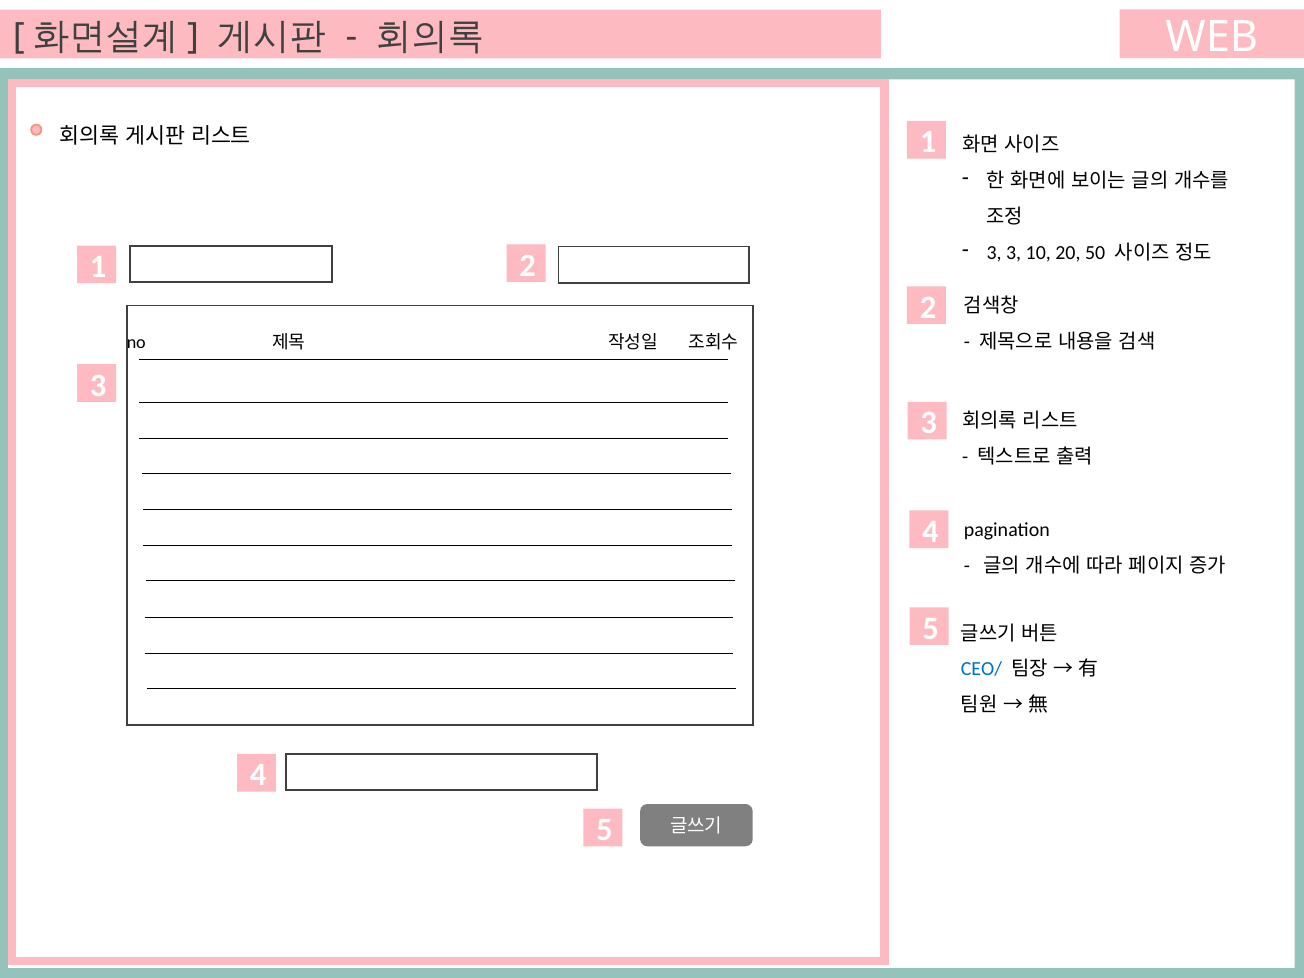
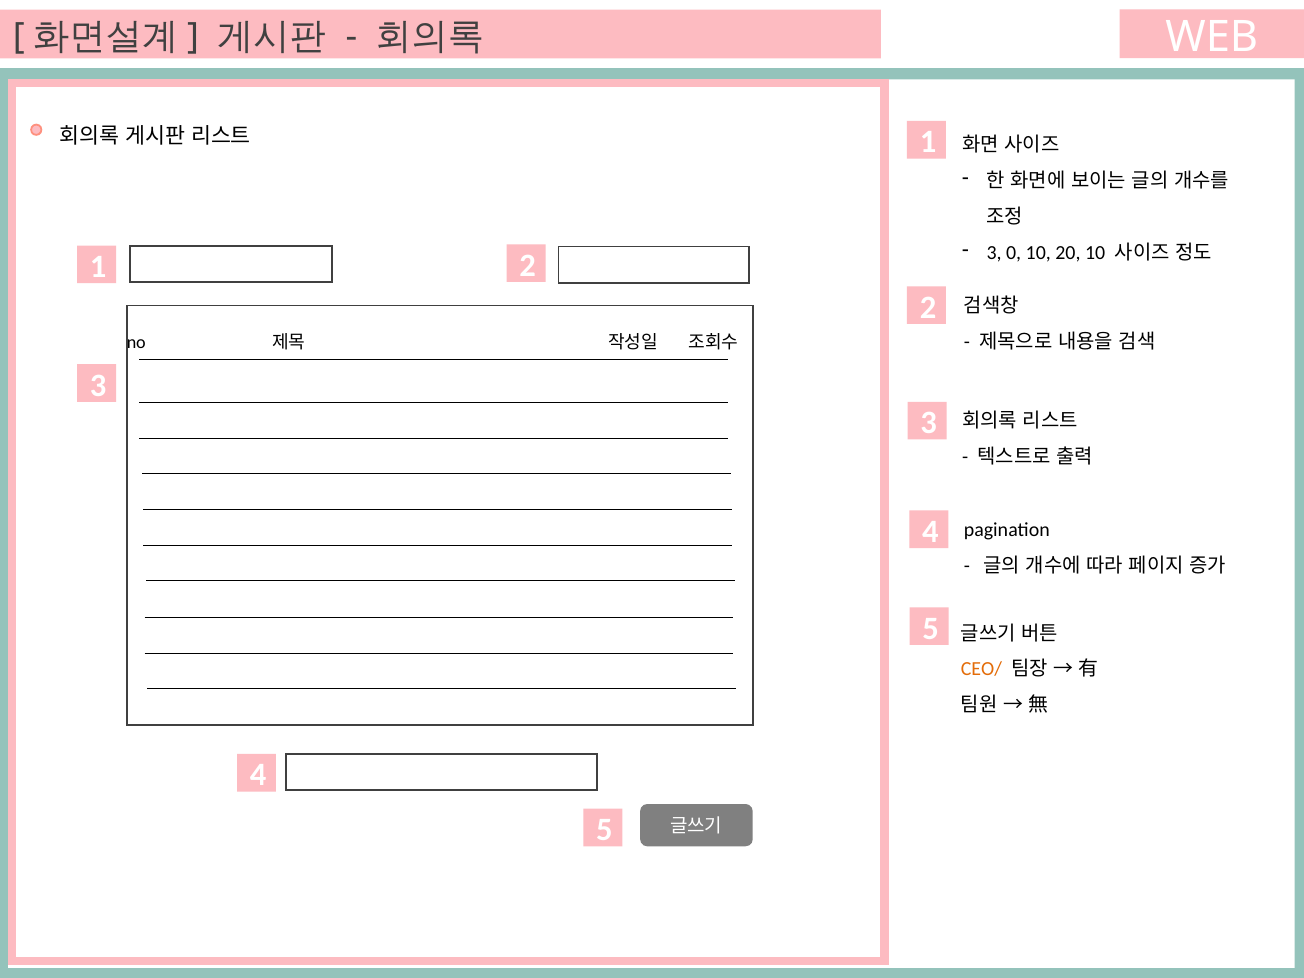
3 3: 3 -> 0
20 50: 50 -> 10
CEO/ colour: blue -> orange
